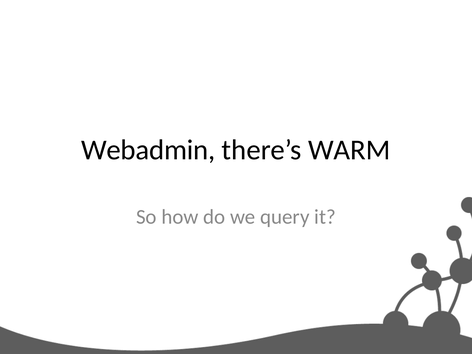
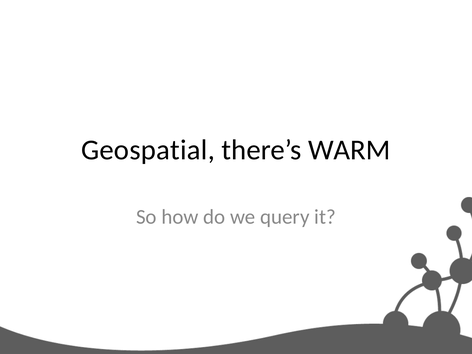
Webadmin: Webadmin -> Geospatial
